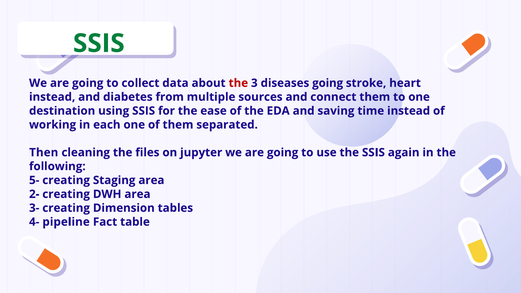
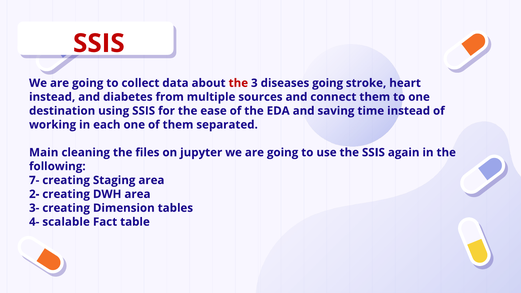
SSIS at (99, 43) colour: green -> red
Then: Then -> Main
5-: 5- -> 7-
pipeline: pipeline -> scalable
